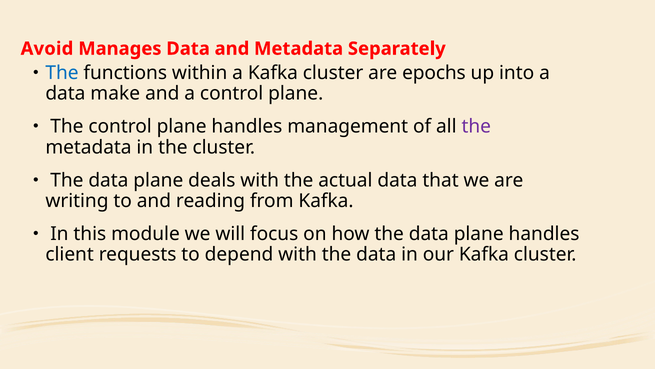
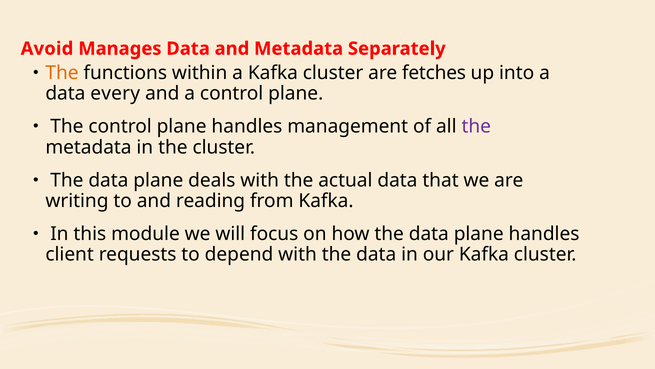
The at (62, 73) colour: blue -> orange
epochs: epochs -> fetches
make: make -> every
